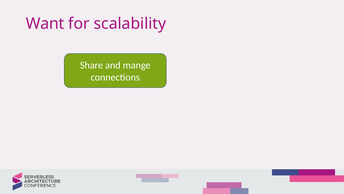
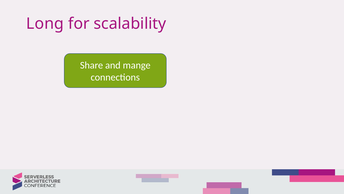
Want: Want -> Long
